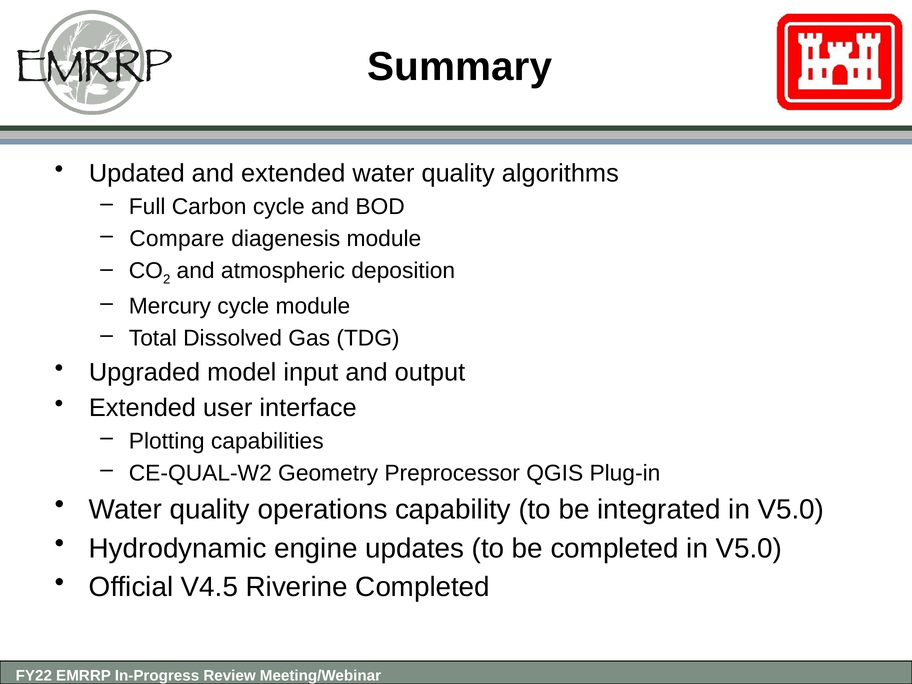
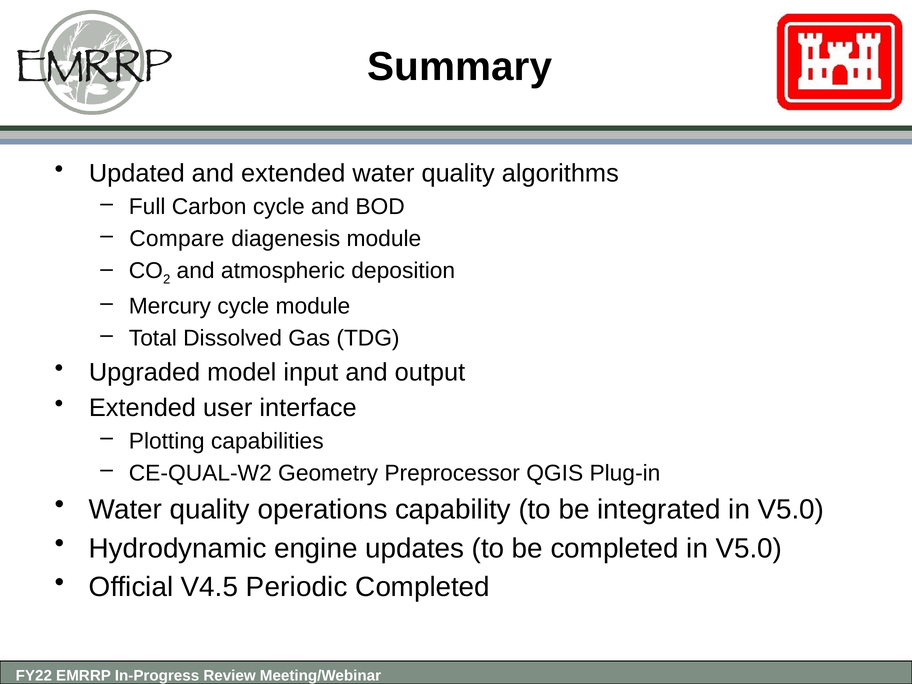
Riverine: Riverine -> Periodic
